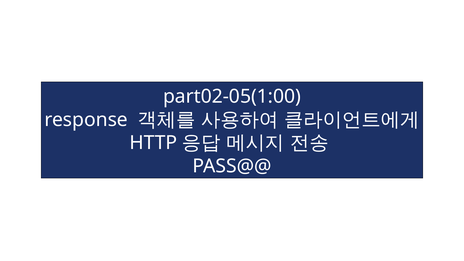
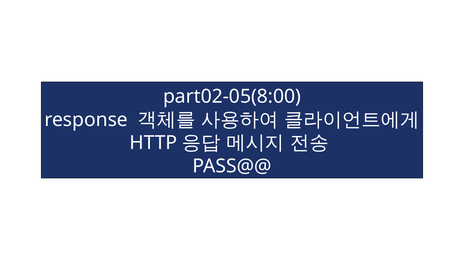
part02-05(1:00: part02-05(1:00 -> part02-05(8:00
